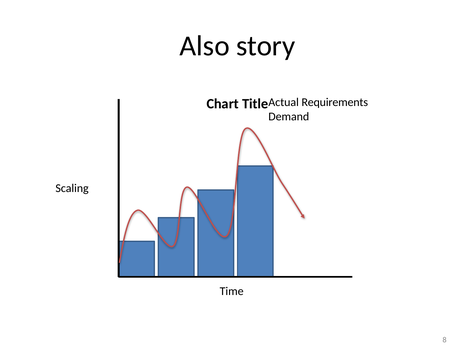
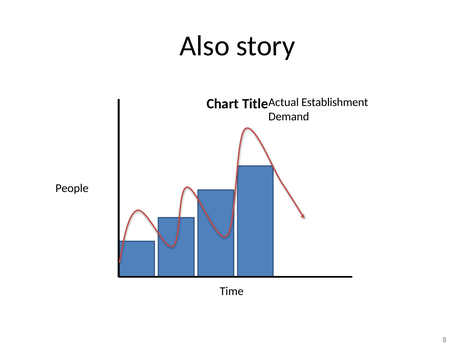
Requirements: Requirements -> Establishment
Scaling: Scaling -> People
